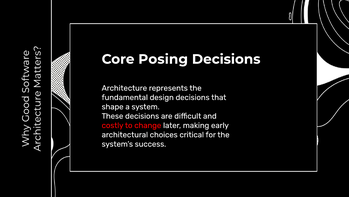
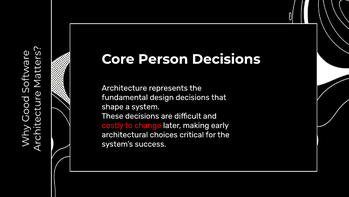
Posing: Posing -> Person
